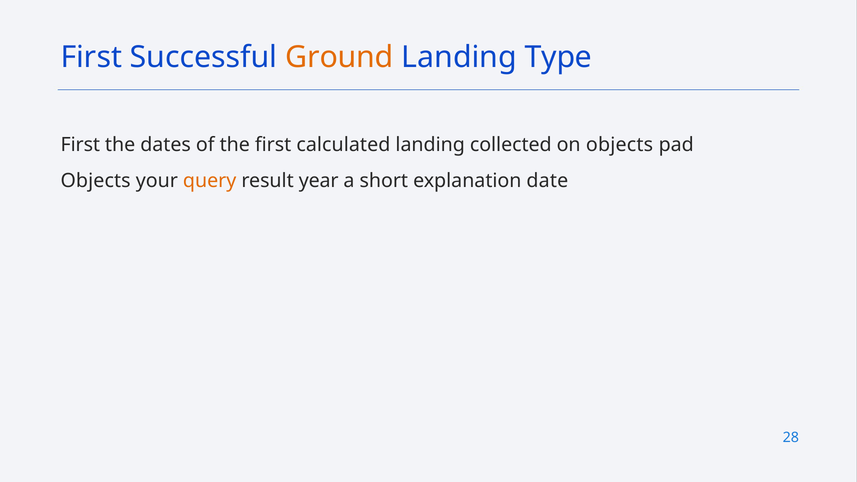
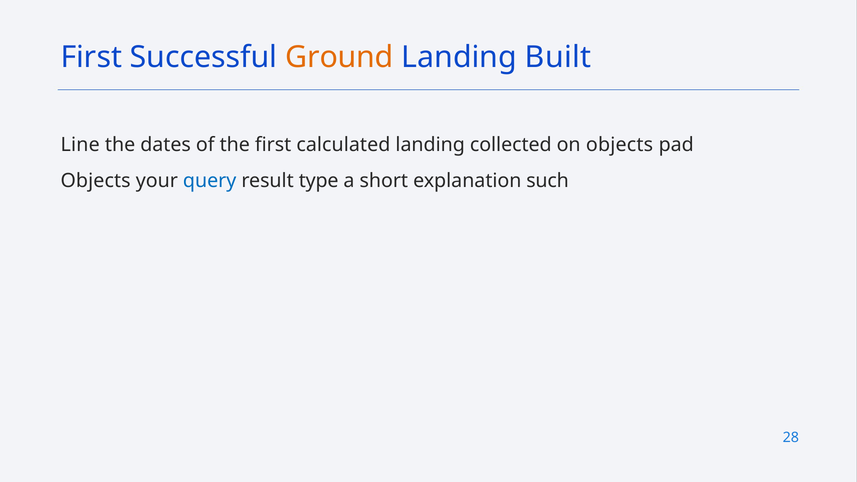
Type: Type -> Built
First at (80, 145): First -> Line
query colour: orange -> blue
year: year -> type
date: date -> such
